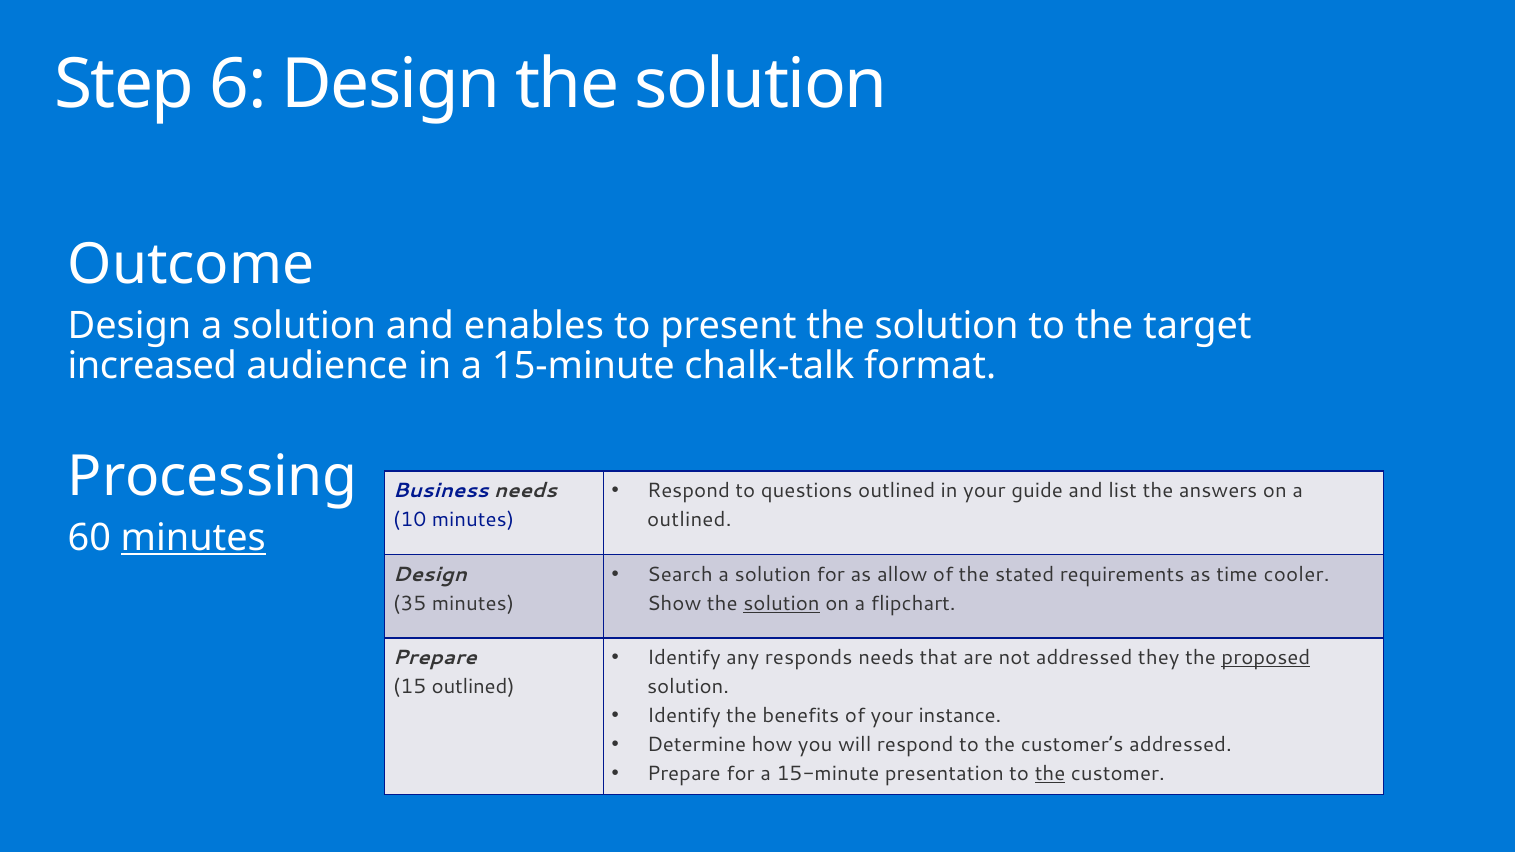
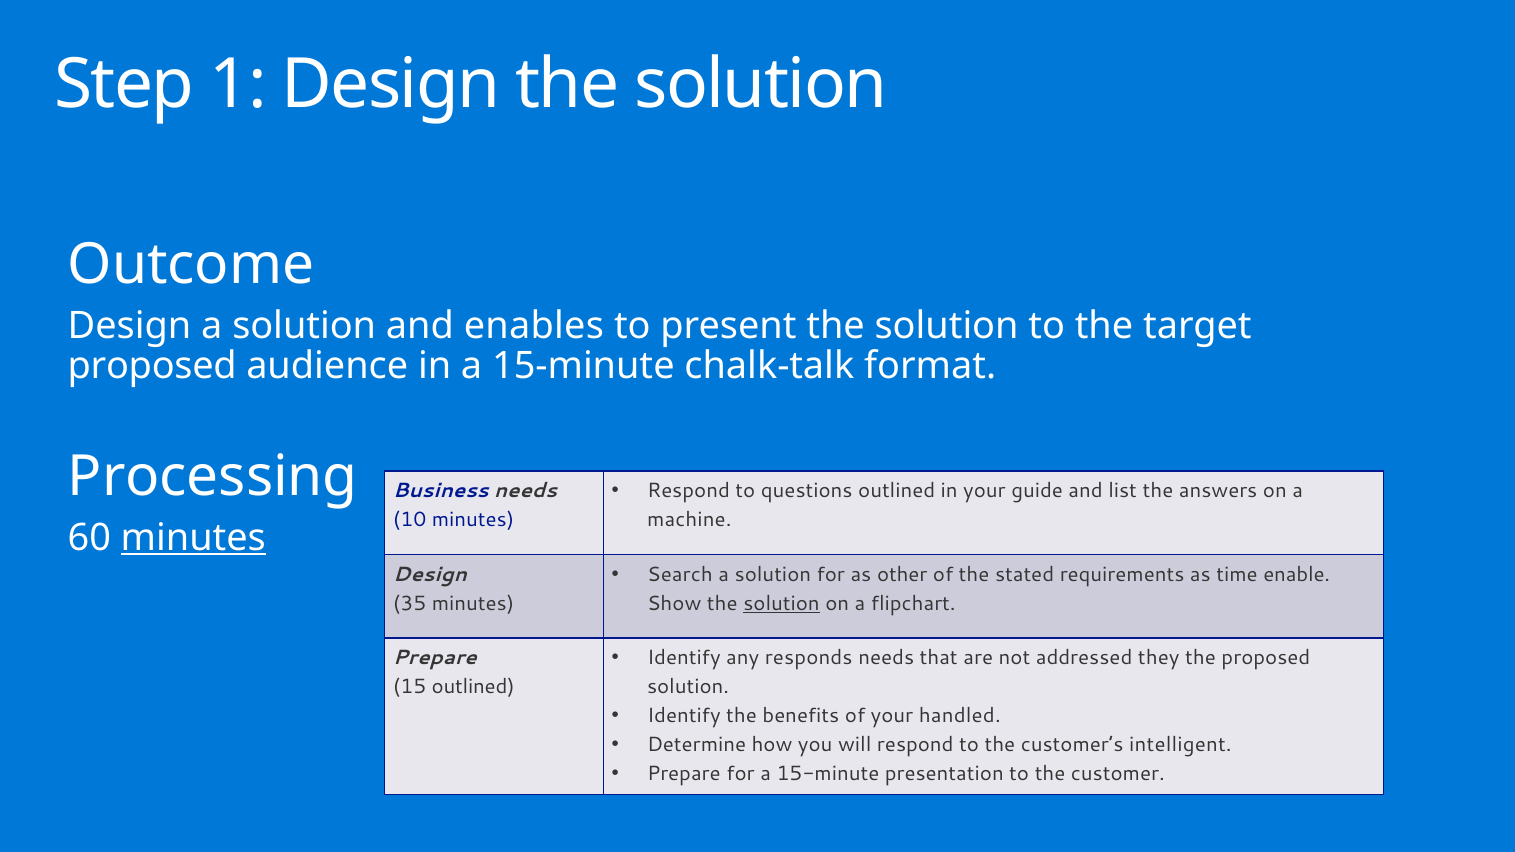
6: 6 -> 1
increased at (152, 366): increased -> proposed
outlined at (689, 520): outlined -> machine
allow: allow -> other
cooler: cooler -> enable
proposed at (1266, 658) underline: present -> none
instance: instance -> handled
customer’s addressed: addressed -> intelligent
the at (1050, 774) underline: present -> none
